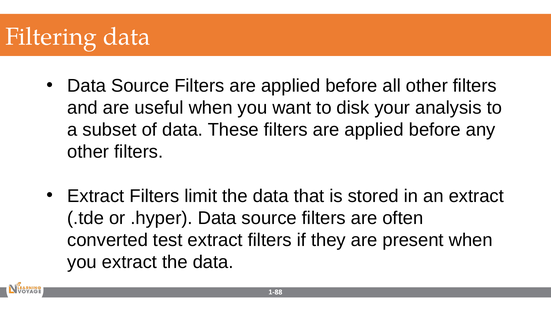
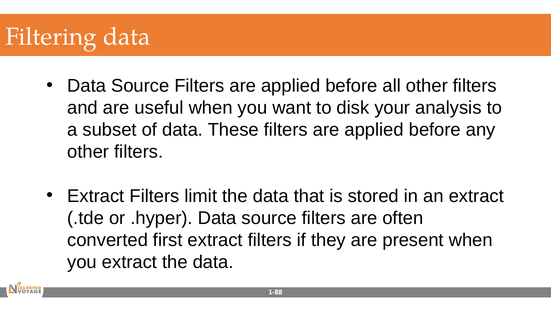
test: test -> first
